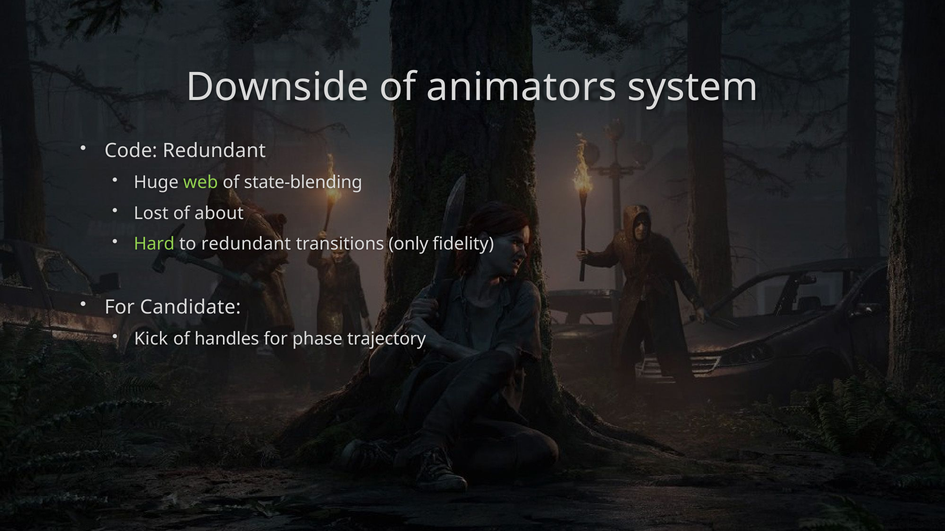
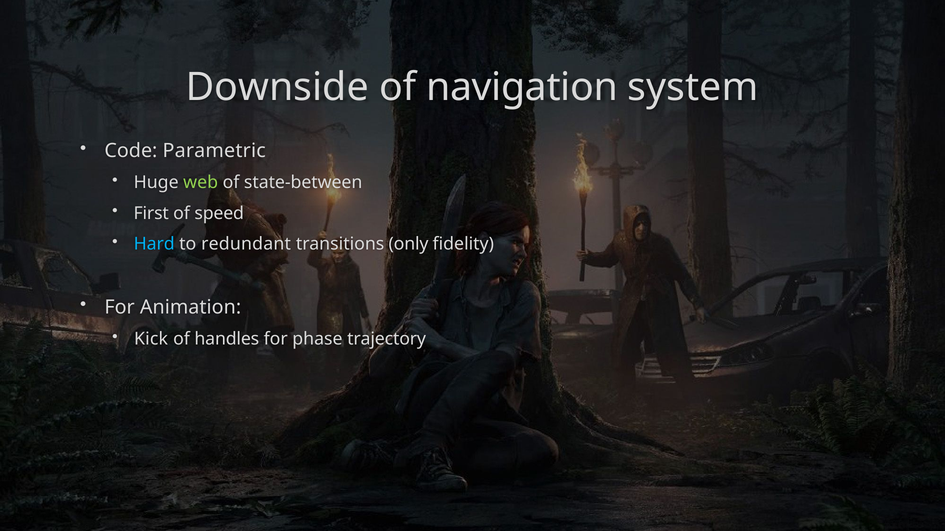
animators: animators -> navigation
Code Redundant: Redundant -> Parametric
state-blending: state-blending -> state-between
Lost: Lost -> First
about: about -> speed
Hard colour: light green -> light blue
Candidate: Candidate -> Animation
